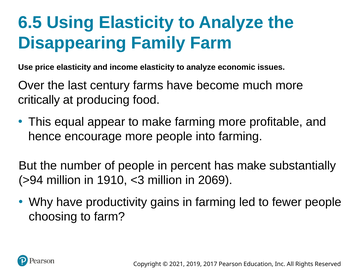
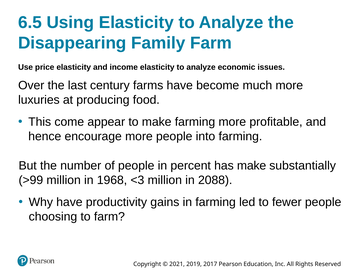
critically: critically -> luxuries
equal: equal -> come
>94: >94 -> >99
1910: 1910 -> 1968
2069: 2069 -> 2088
